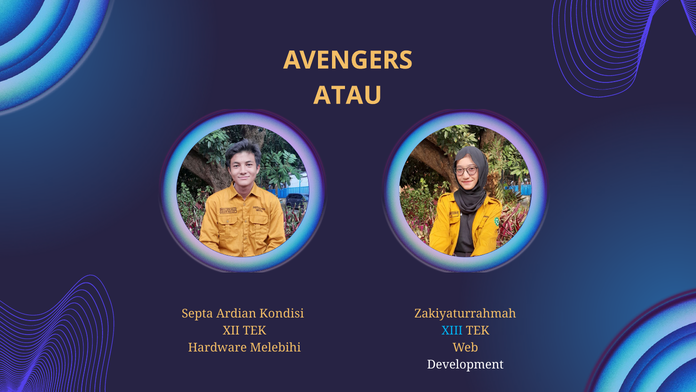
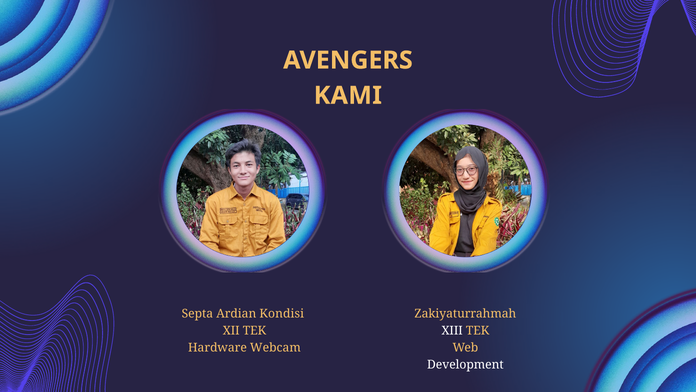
ATAU: ATAU -> KAMI
XIII colour: light blue -> white
Melebihi: Melebihi -> Webcam
